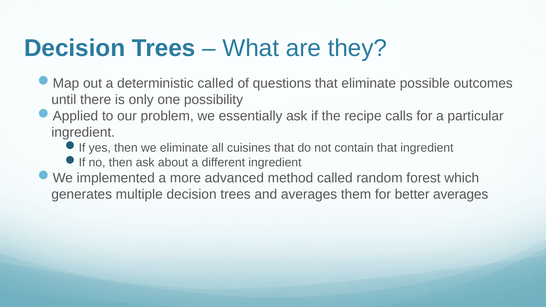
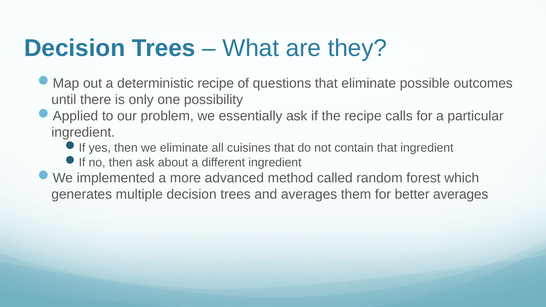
deterministic called: called -> recipe
